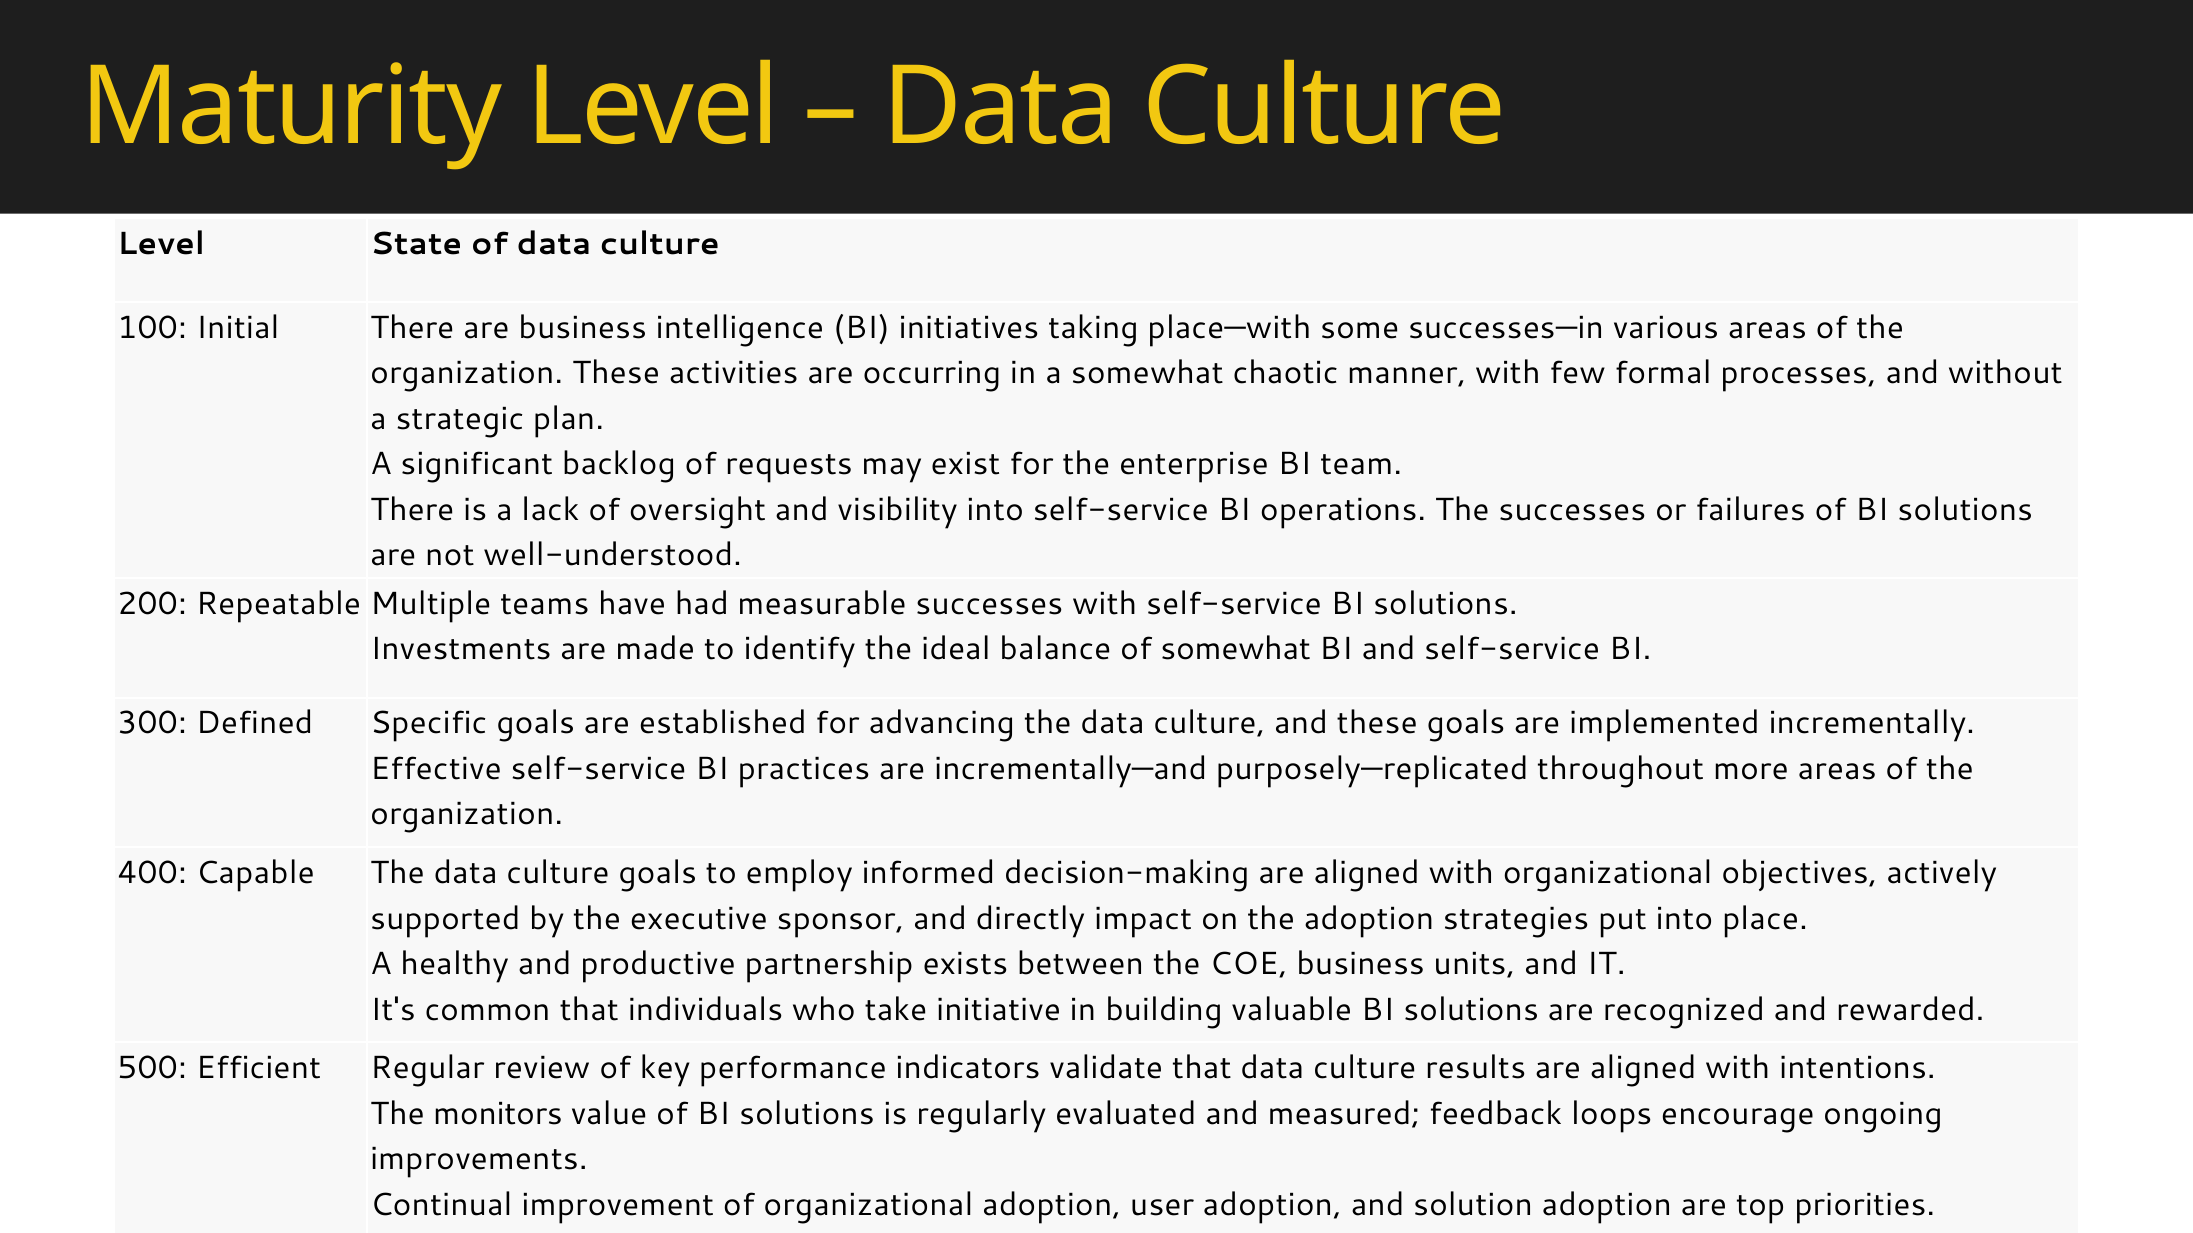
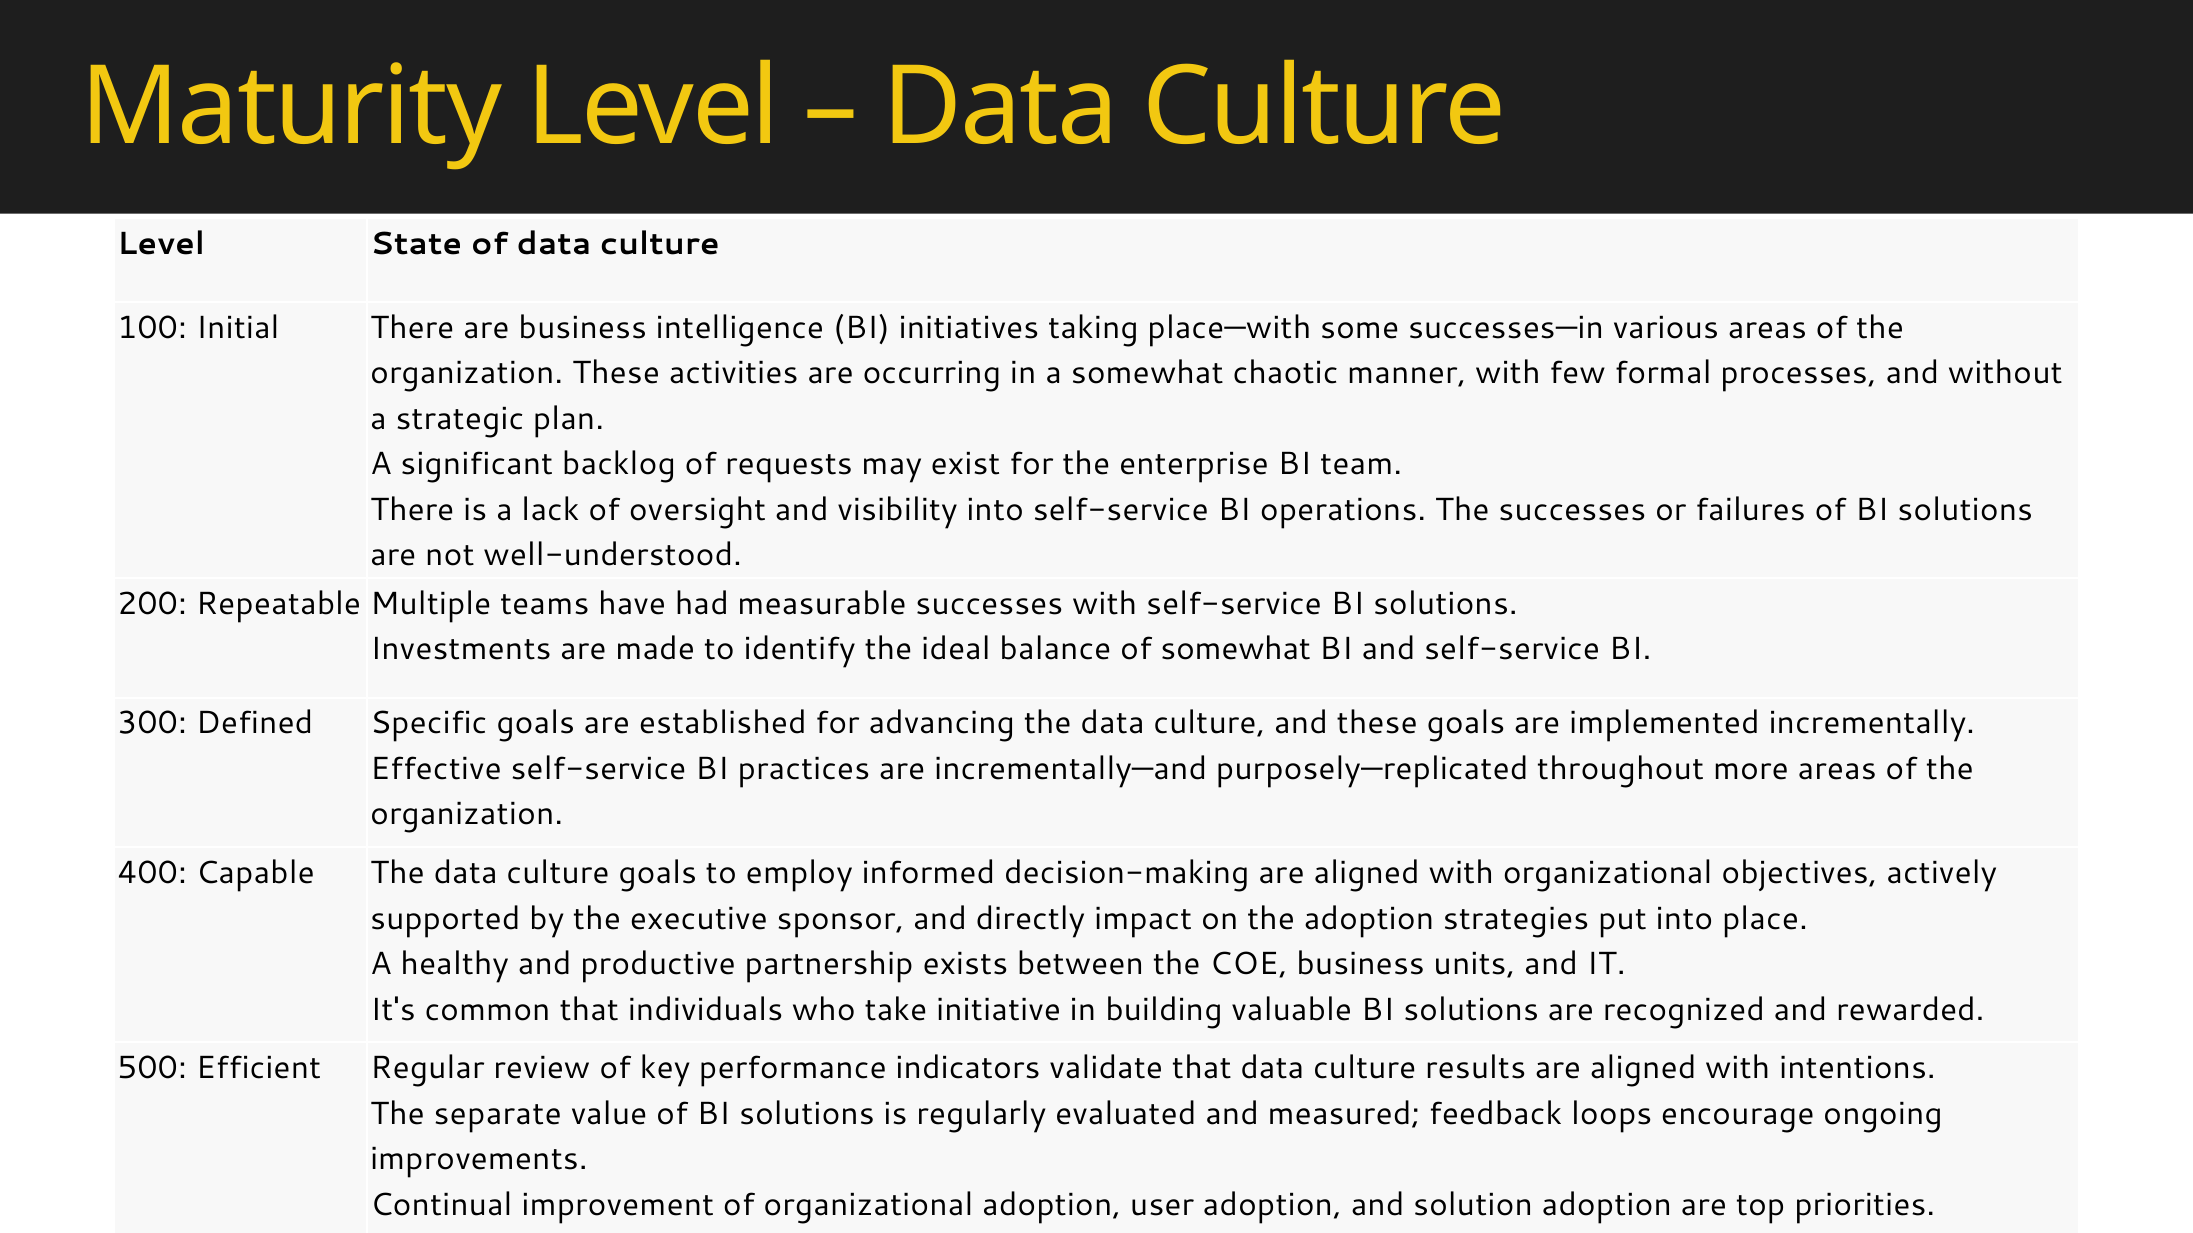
monitors: monitors -> separate
